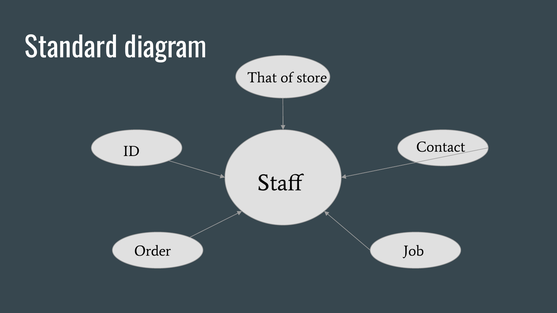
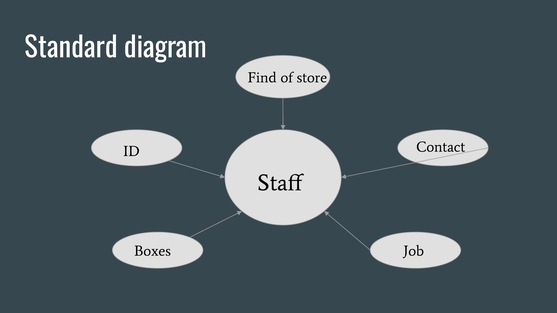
That: That -> Find
Order: Order -> Boxes
